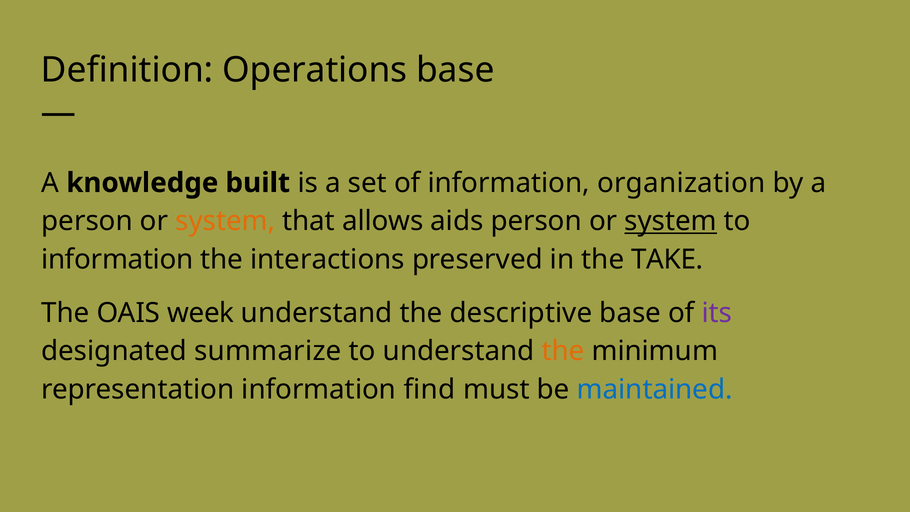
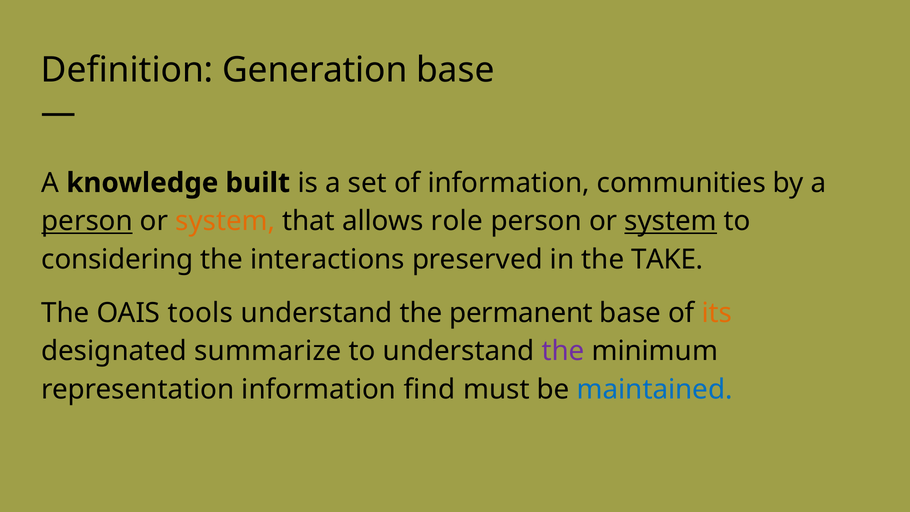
Operations: Operations -> Generation
organization: organization -> communities
person at (87, 221) underline: none -> present
aids: aids -> role
information at (117, 259): information -> considering
week: week -> tools
descriptive: descriptive -> permanent
its colour: purple -> orange
the at (563, 351) colour: orange -> purple
